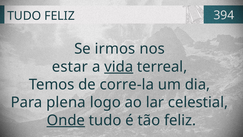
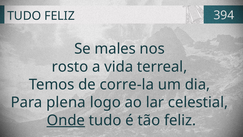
irmos: irmos -> males
estar: estar -> rosto
vida underline: present -> none
